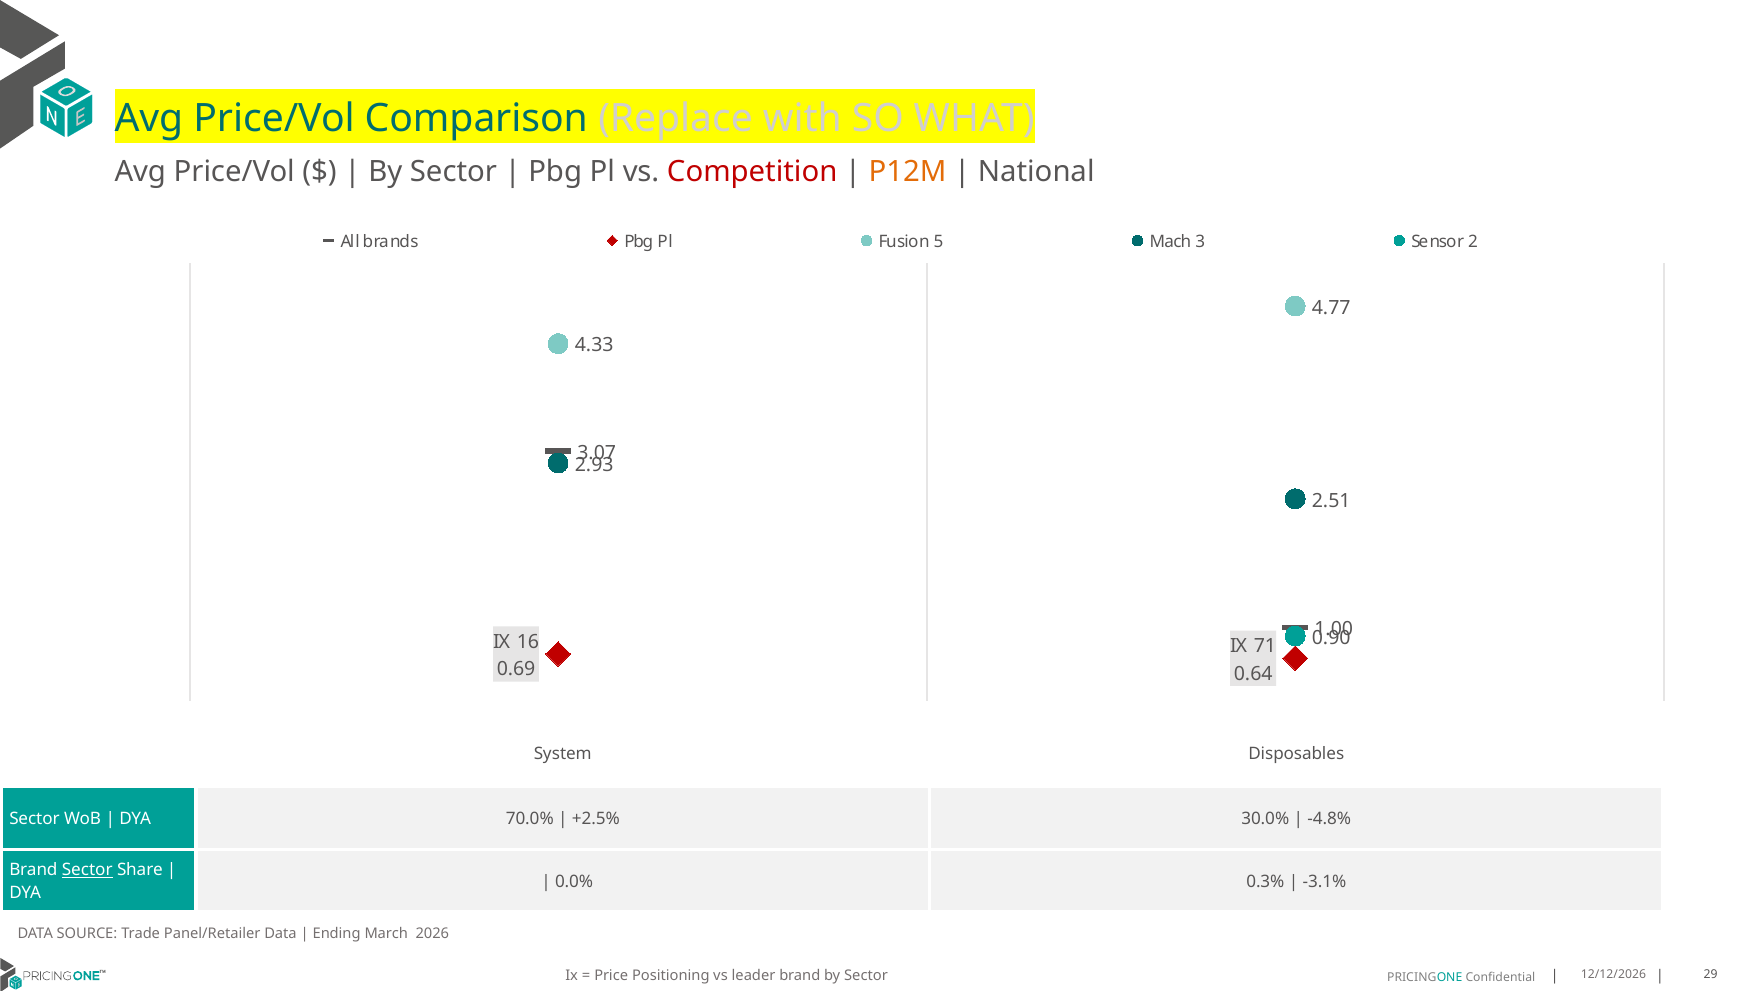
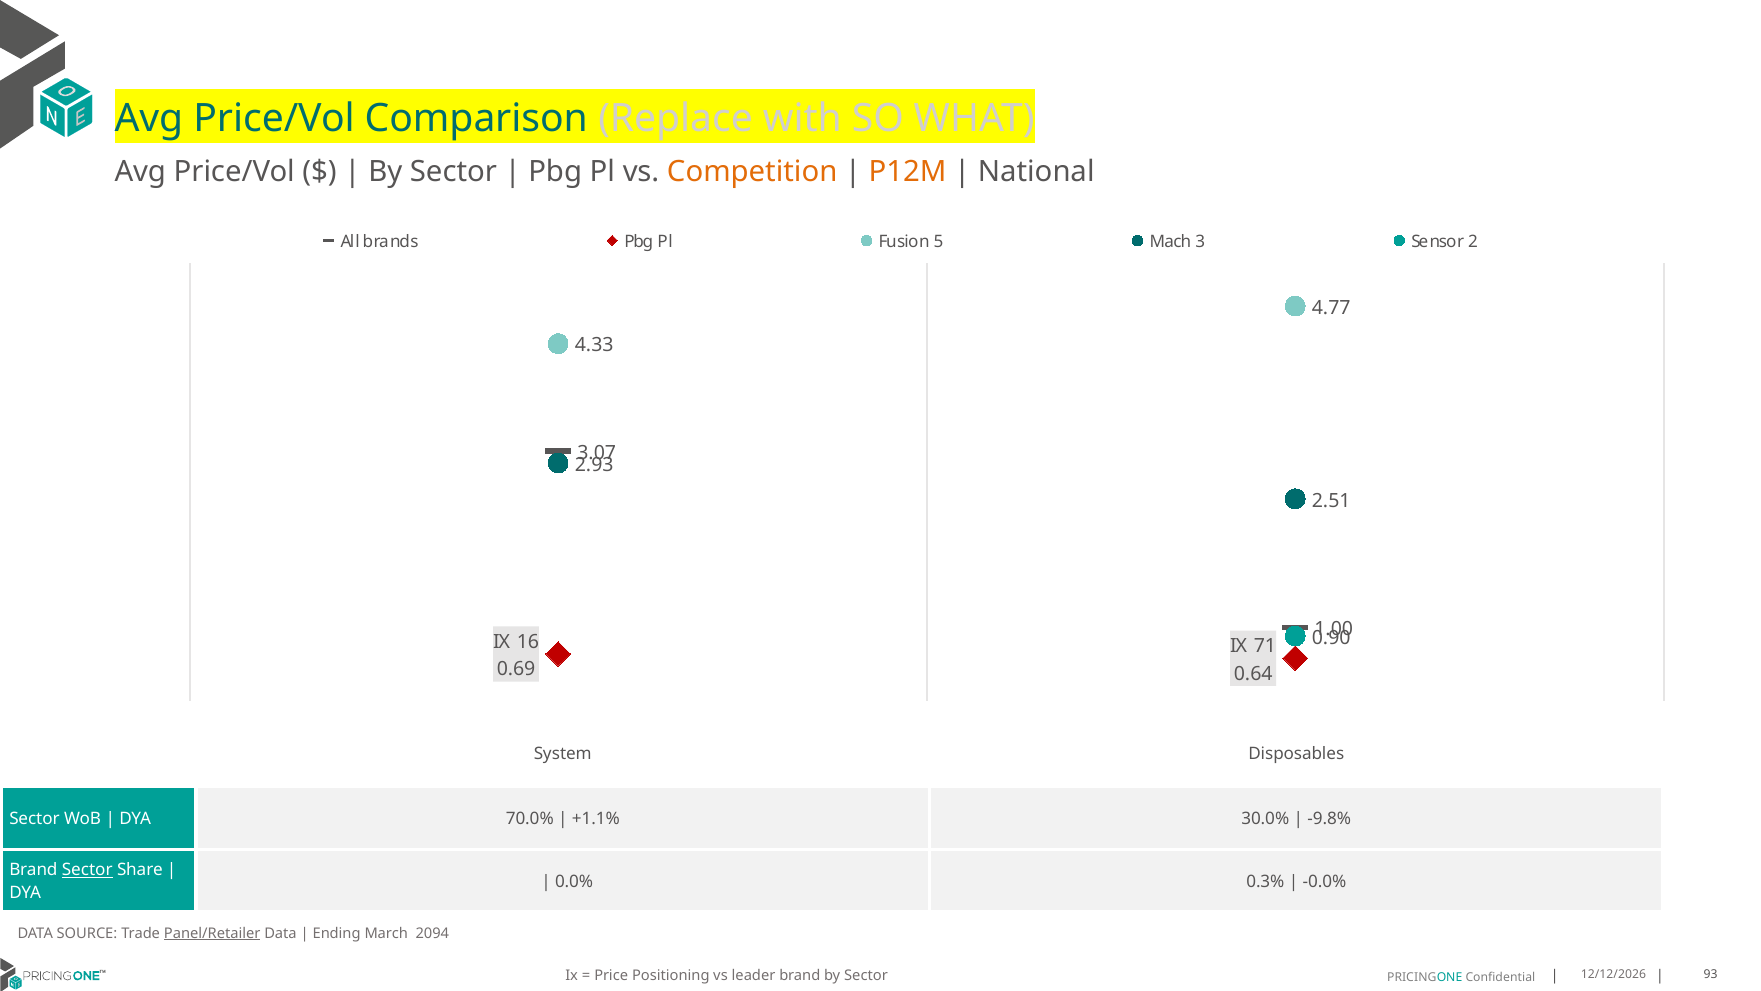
Competition colour: red -> orange
+2.5%: +2.5% -> +1.1%
-4.8%: -4.8% -> -9.8%
-3.1%: -3.1% -> -0.0%
Panel/Retailer underline: none -> present
2026: 2026 -> 2094
29: 29 -> 93
